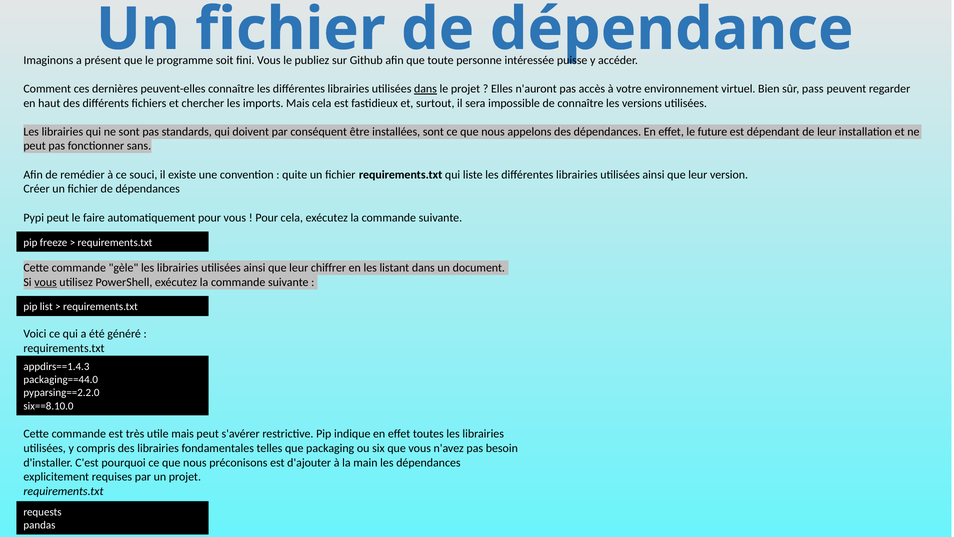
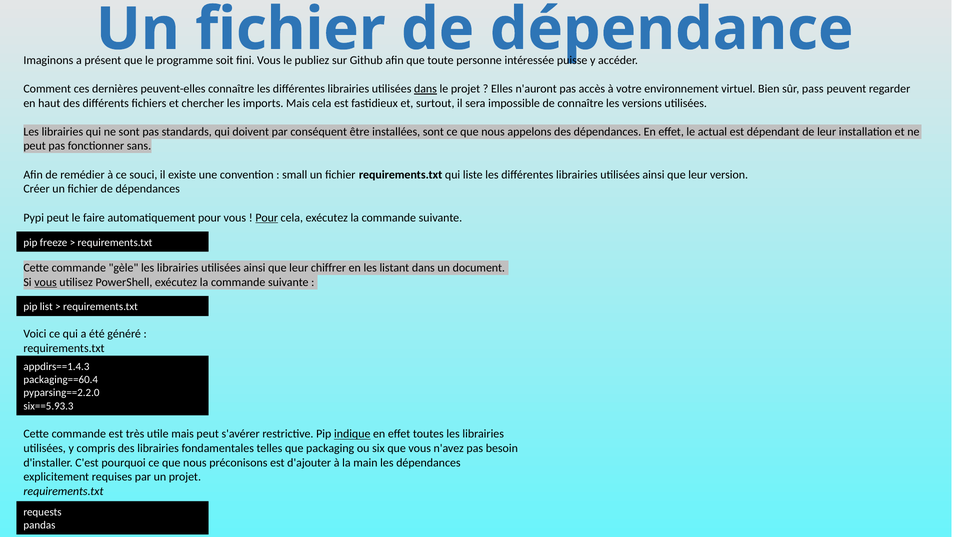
future: future -> actual
quite: quite -> small
Pour at (267, 218) underline: none -> present
packaging==44.0: packaging==44.0 -> packaging==60.4
six==8.10.0: six==8.10.0 -> six==5.93.3
indique underline: none -> present
